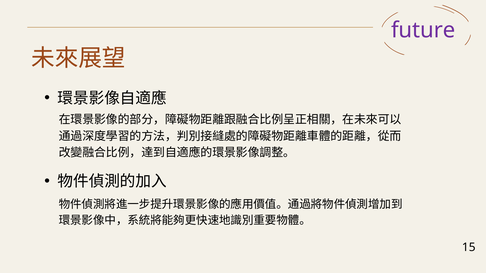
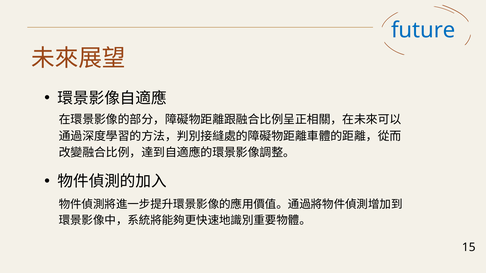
future colour: purple -> blue
